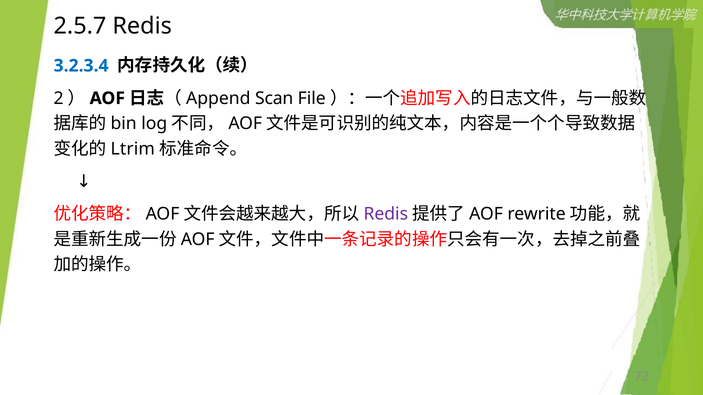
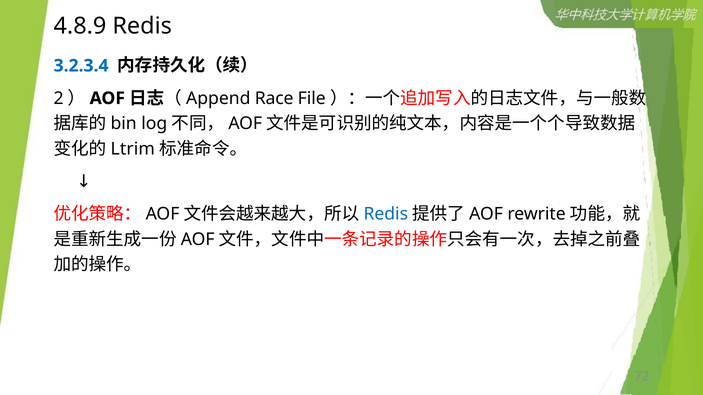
2.5.7: 2.5.7 -> 4.8.9
Scan: Scan -> Race
Redis at (386, 214) colour: purple -> blue
